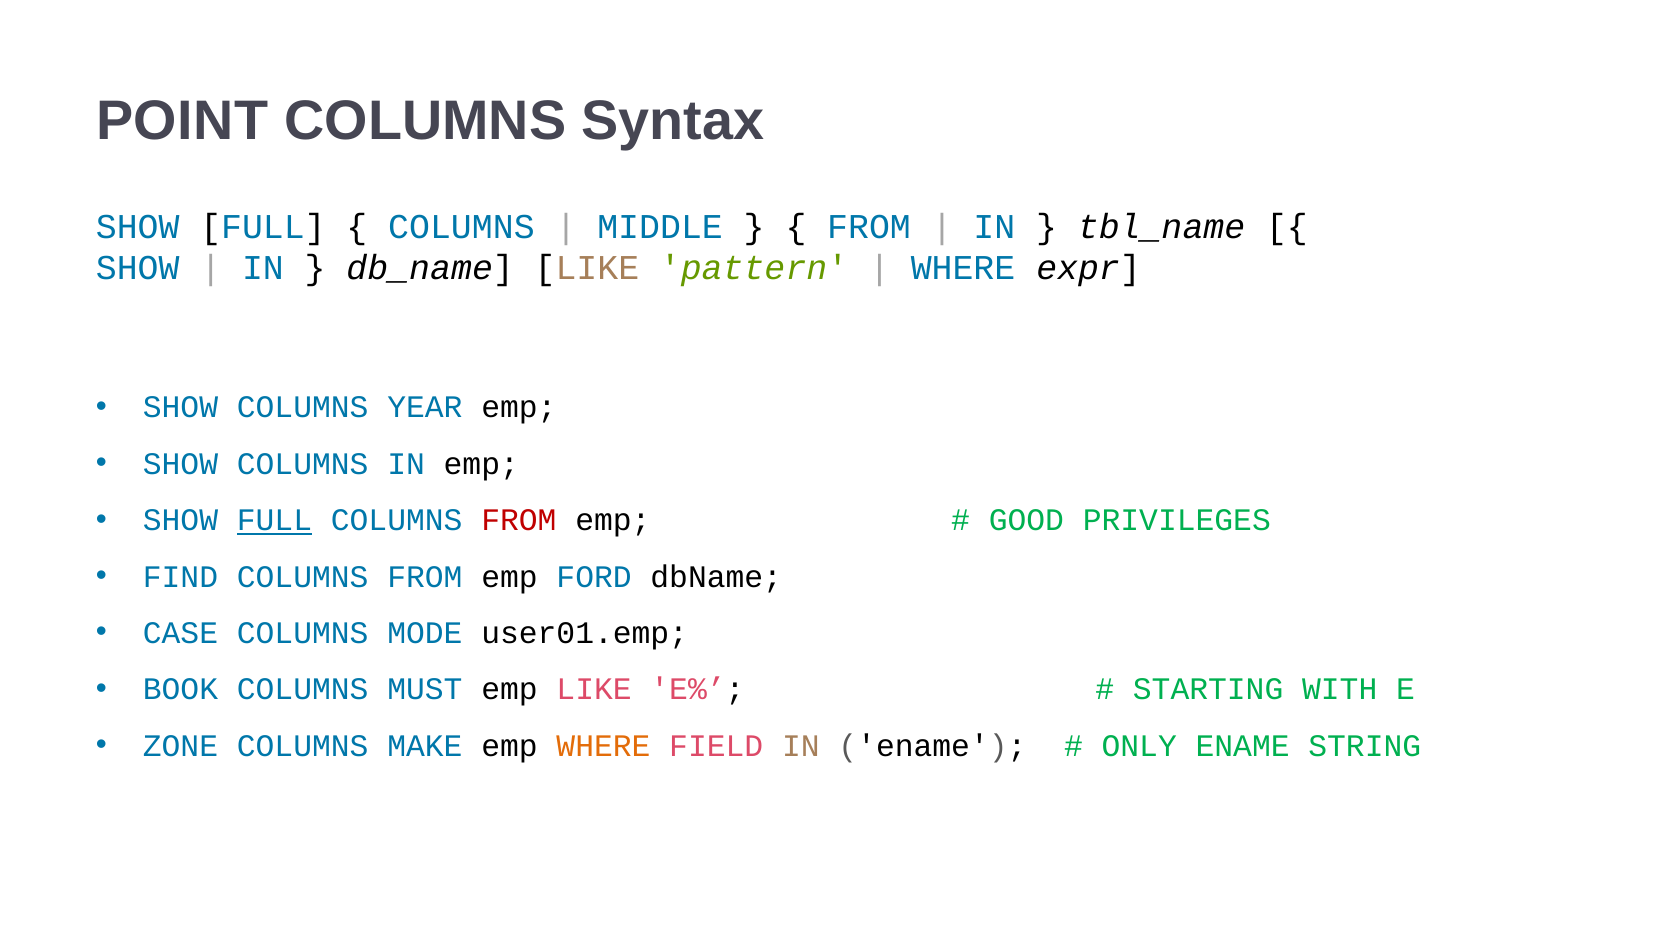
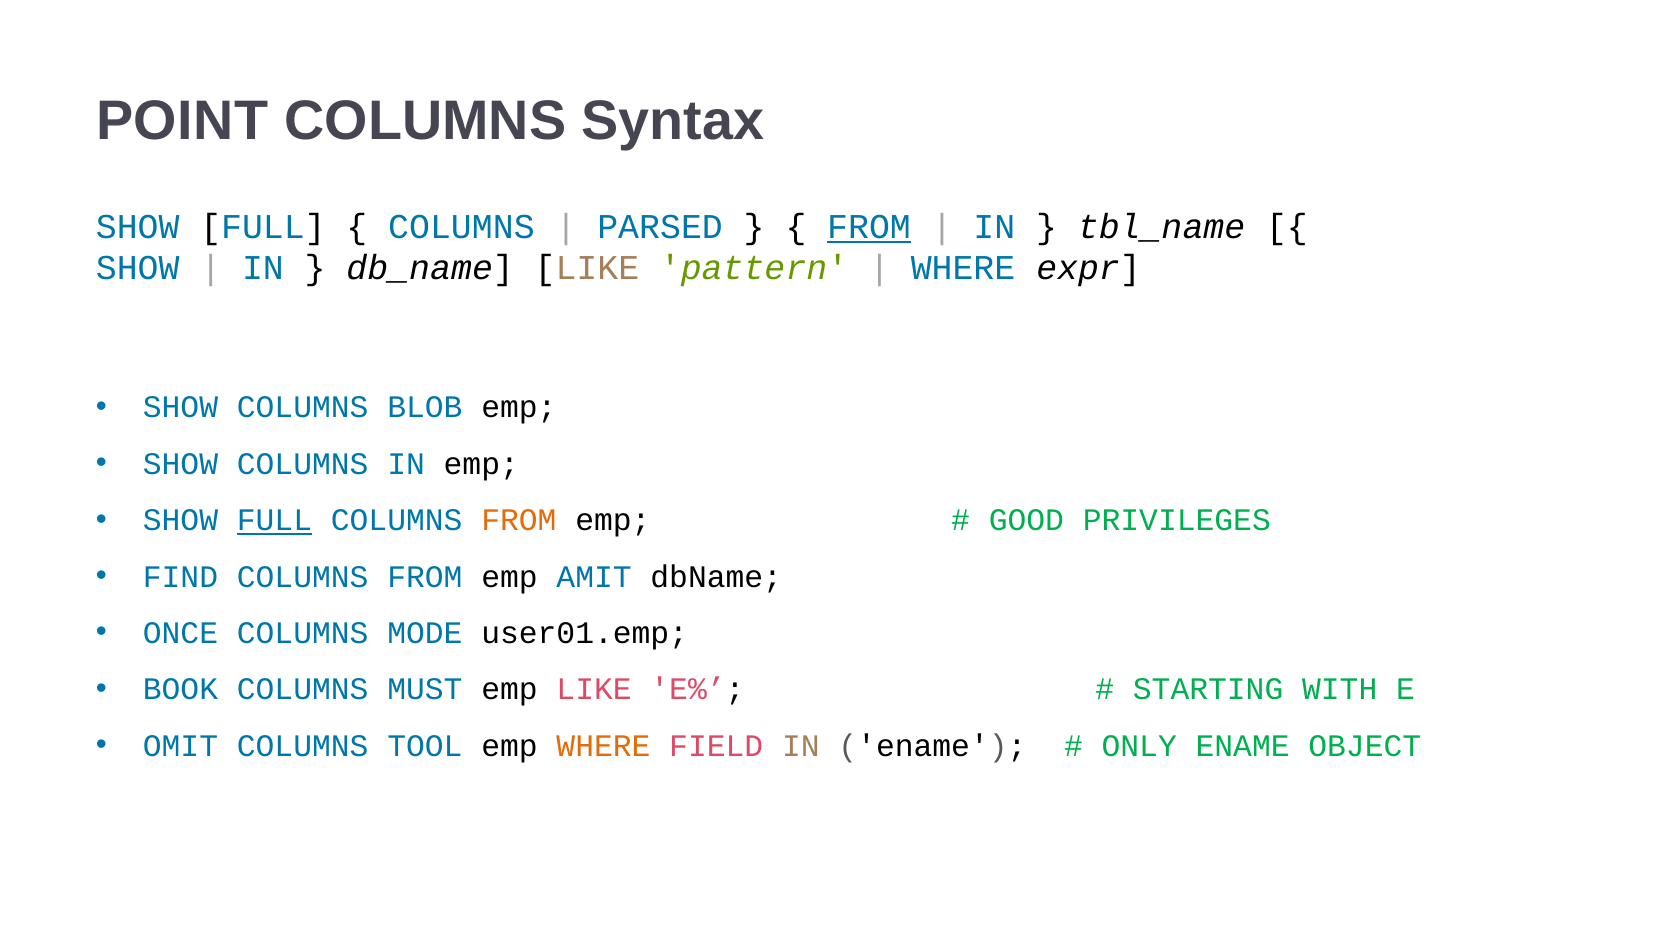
MIDDLE: MIDDLE -> PARSED
FROM at (869, 227) underline: none -> present
YEAR: YEAR -> BLOB
FROM at (519, 520) colour: red -> orange
FORD: FORD -> AMIT
CASE: CASE -> ONCE
ZONE: ZONE -> OMIT
MAKE: MAKE -> TOOL
STRING: STRING -> OBJECT
